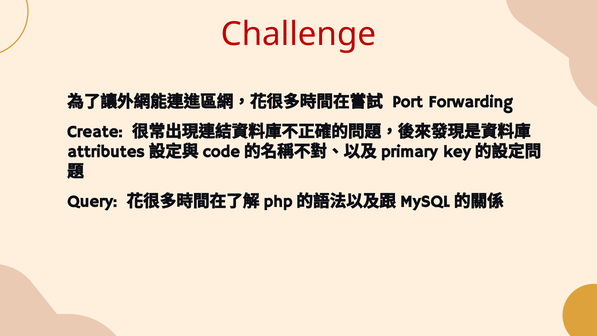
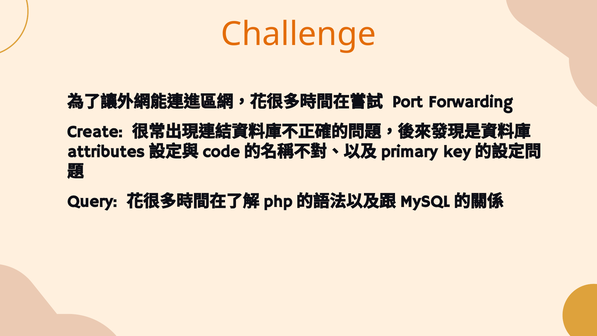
Challenge colour: red -> orange
